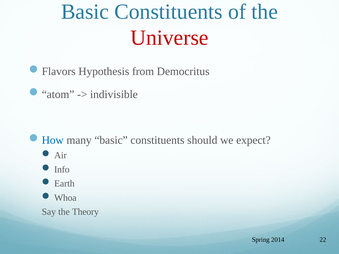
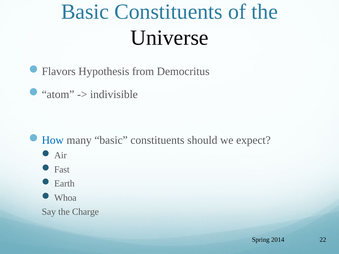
Universe colour: red -> black
Info: Info -> Fast
Theory: Theory -> Charge
